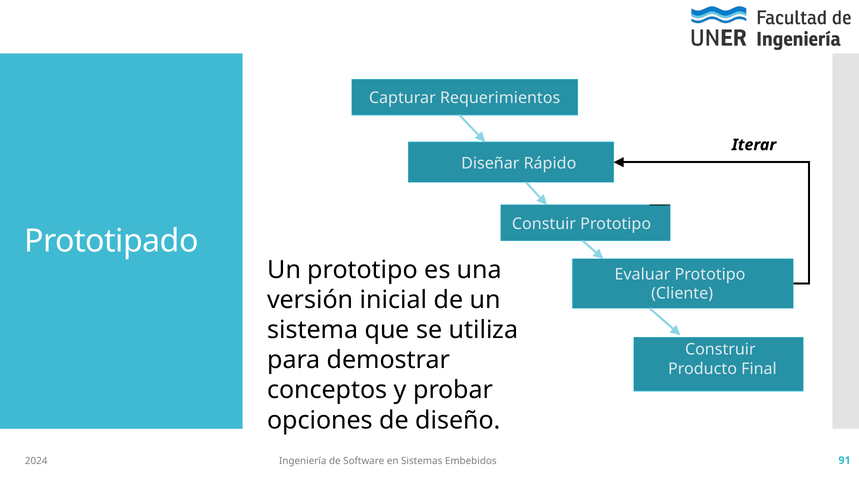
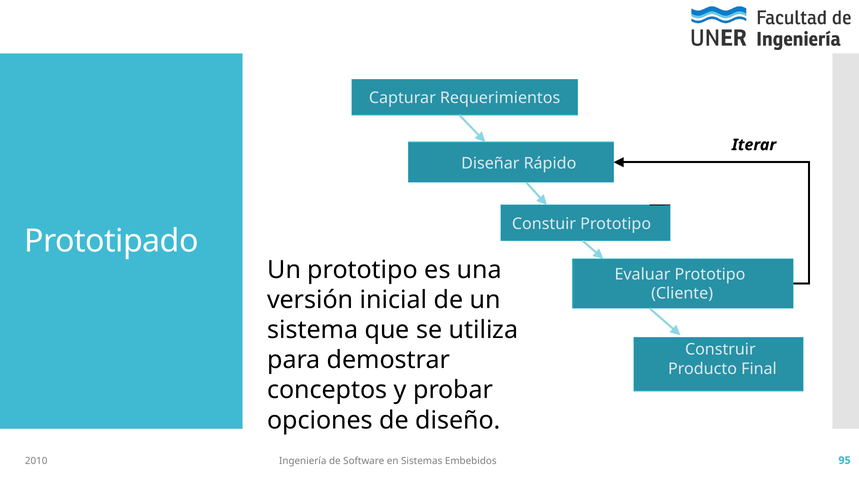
2024: 2024 -> 2010
91: 91 -> 95
